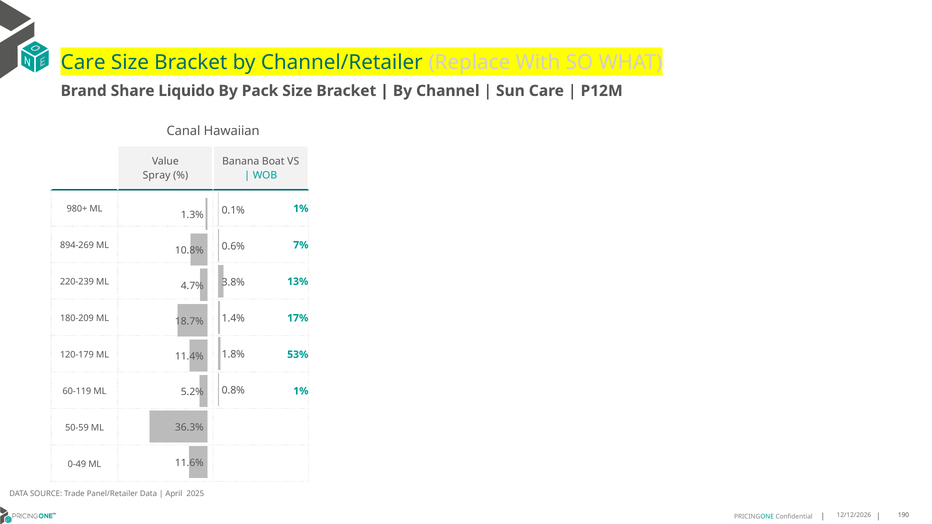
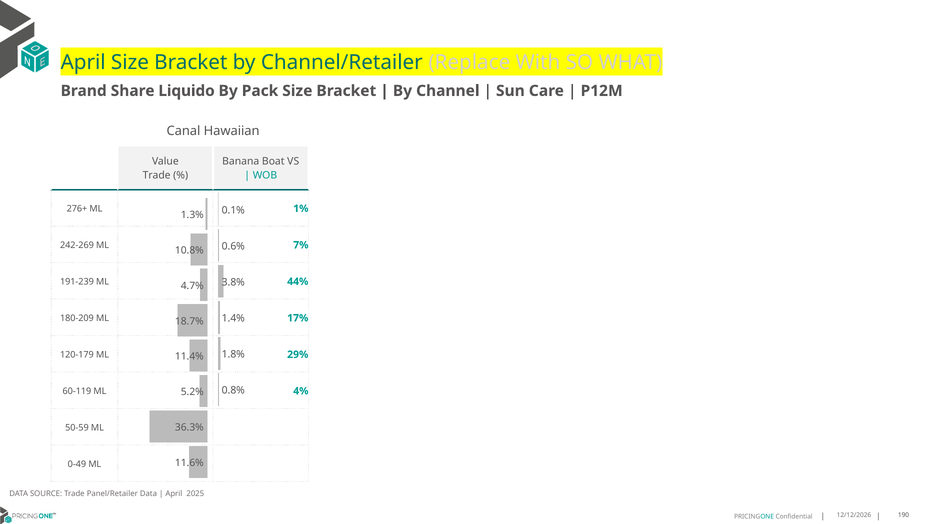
Care at (83, 63): Care -> April
Spray at (157, 176): Spray -> Trade
980+: 980+ -> 276+
894-269: 894-269 -> 242-269
220-239: 220-239 -> 191-239
13%: 13% -> 44%
53%: 53% -> 29%
60-119 ML 1%: 1% -> 4%
